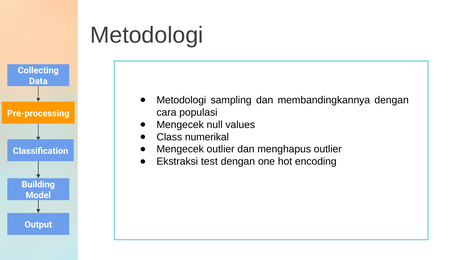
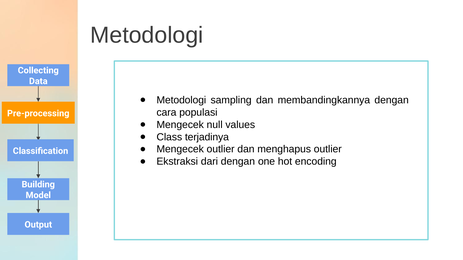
numerikal: numerikal -> terjadinya
test: test -> dari
